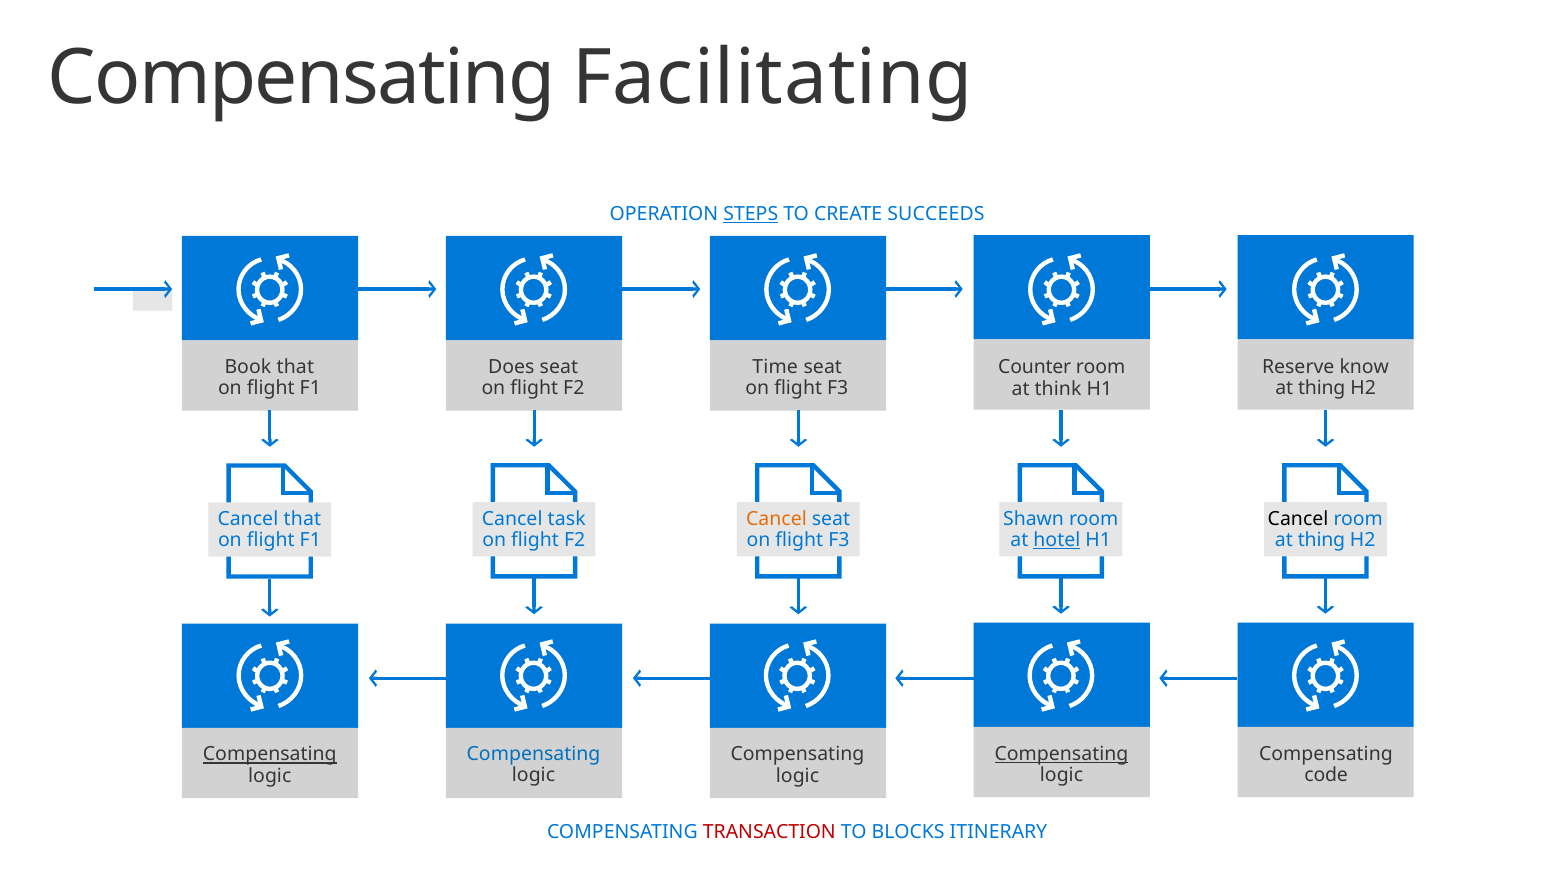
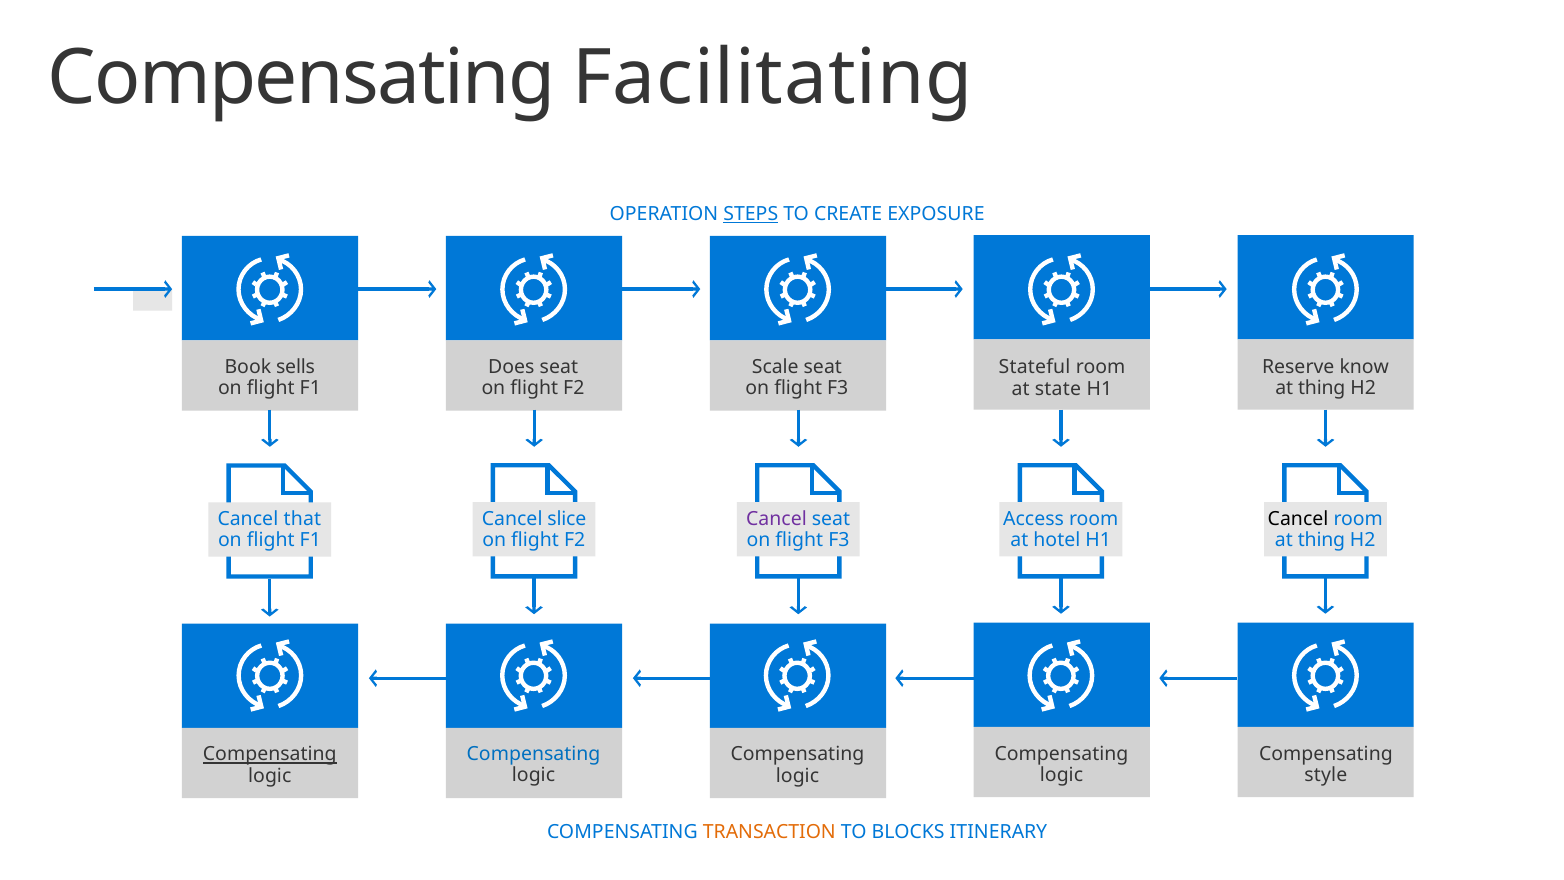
SUCCEEDS: SUCCEEDS -> EXPOSURE
Book that: that -> sells
Time: Time -> Scale
Counter: Counter -> Stateful
think: think -> state
task: task -> slice
Cancel at (776, 518) colour: orange -> purple
Shawn: Shawn -> Access
hotel underline: present -> none
Compensating at (1062, 754) underline: present -> none
code: code -> style
TRANSACTION colour: red -> orange
